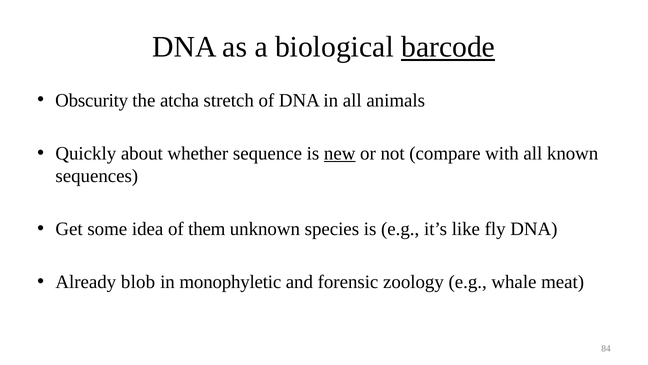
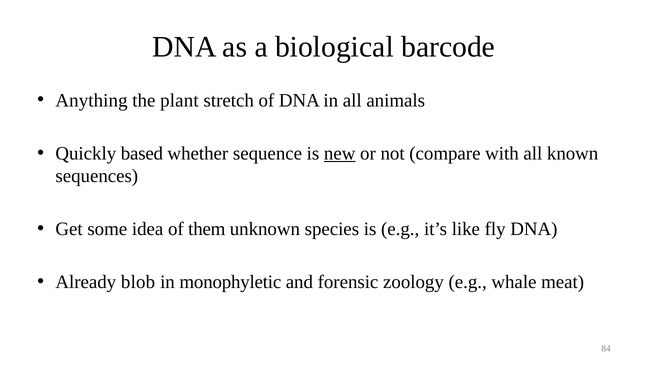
barcode underline: present -> none
Obscurity: Obscurity -> Anything
atcha: atcha -> plant
about: about -> based
